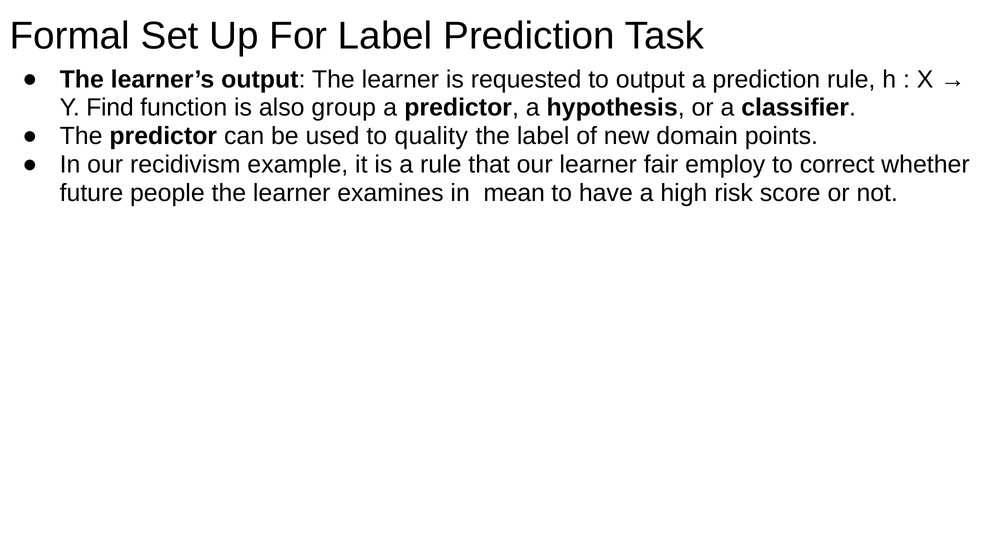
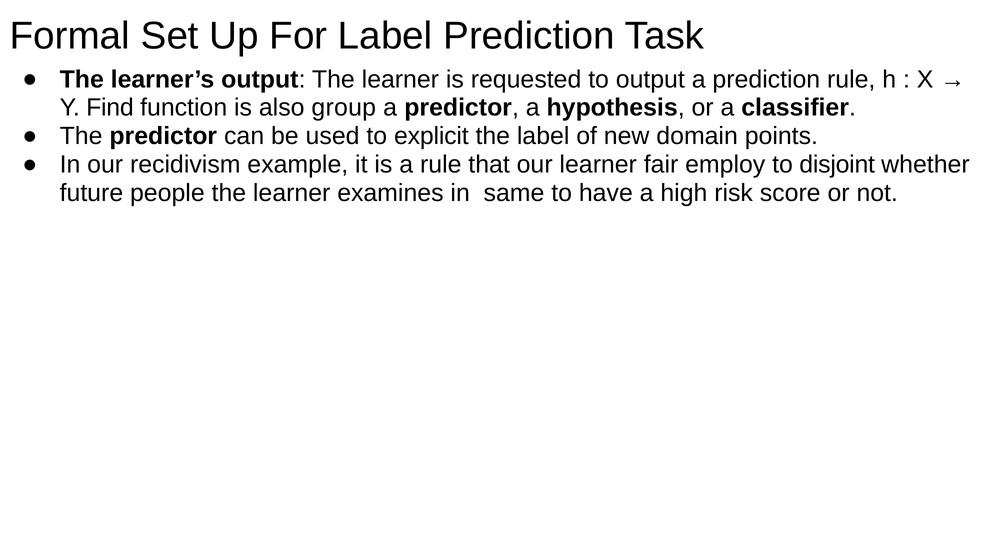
quality: quality -> explicit
correct: correct -> disjoint
mean: mean -> same
